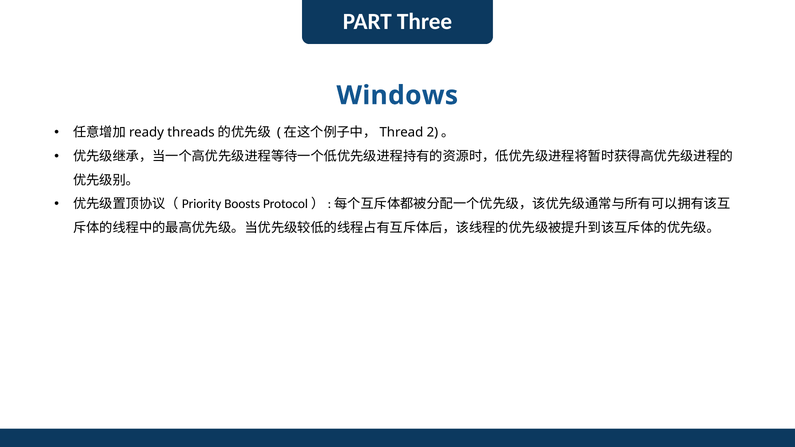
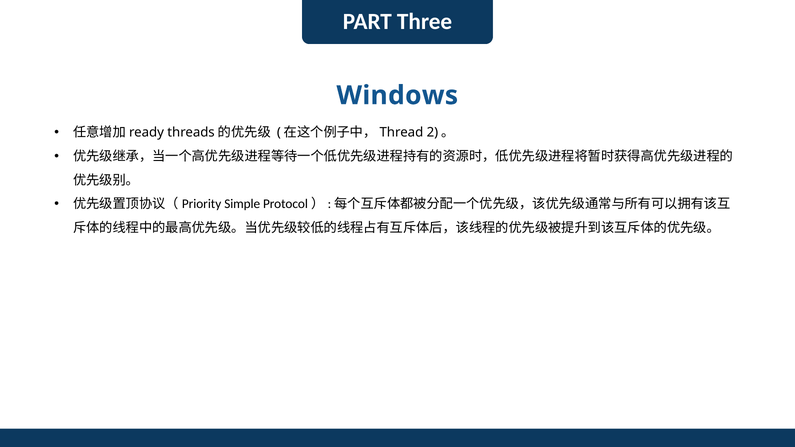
Boosts: Boosts -> Simple
